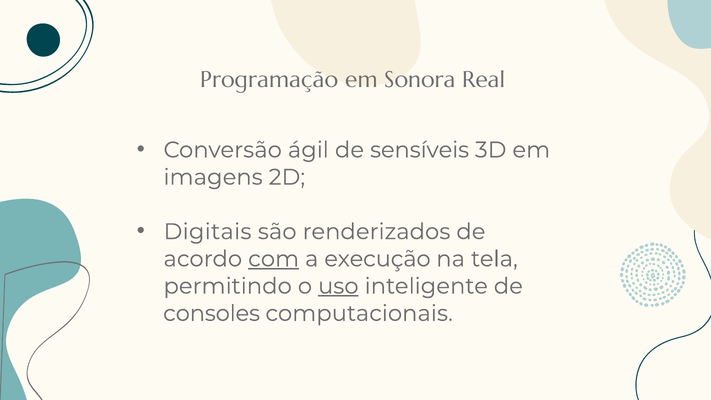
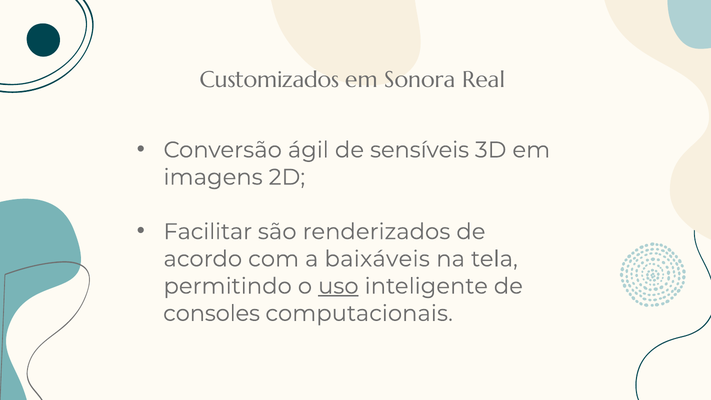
Programação: Programação -> Customizados
Digitais: Digitais -> Facilitar
com underline: present -> none
execução: execução -> baixáveis
